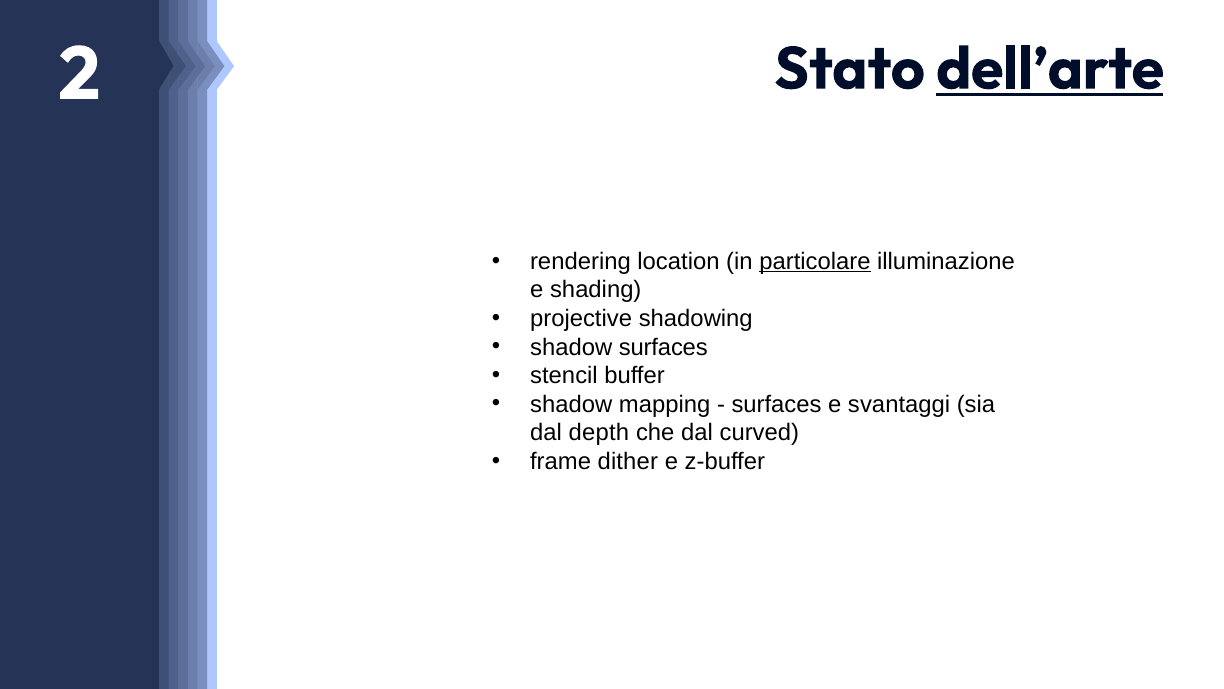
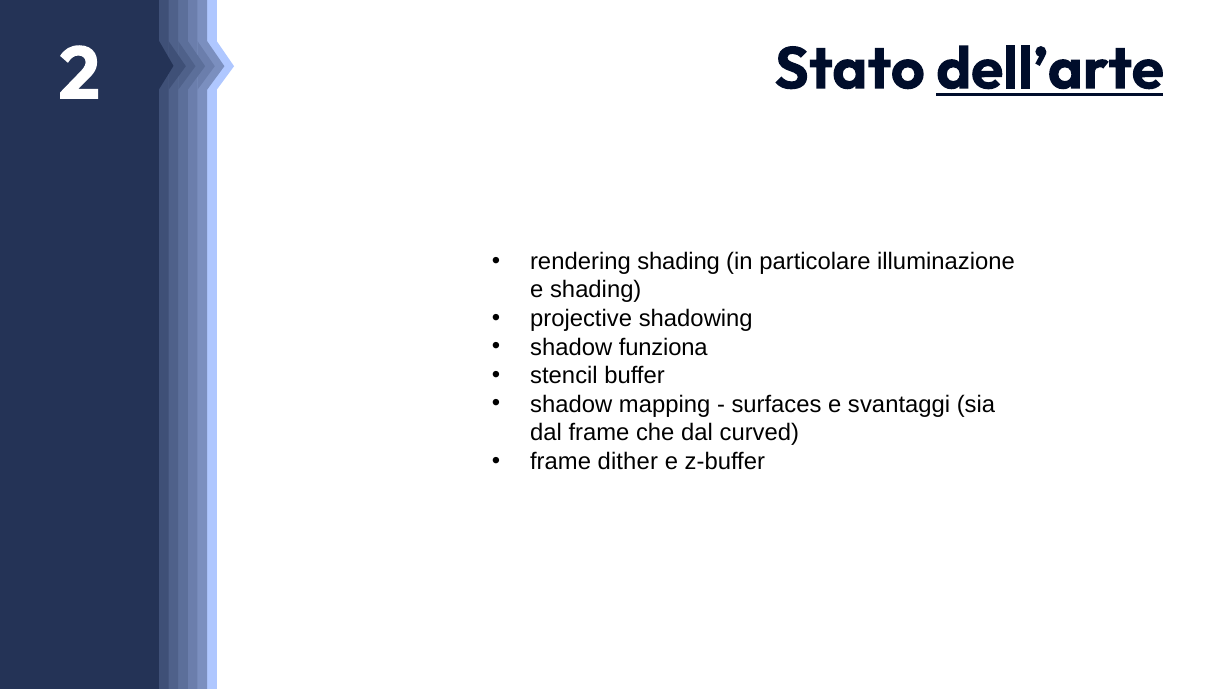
rendering location: location -> shading
particolare underline: present -> none
shadow surfaces: surfaces -> funziona
dal depth: depth -> frame
